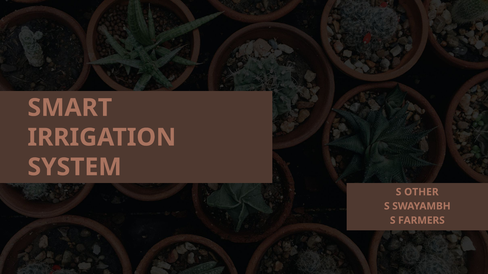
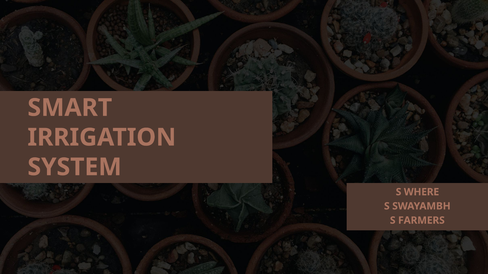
OTHER: OTHER -> WHERE
